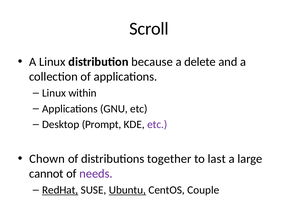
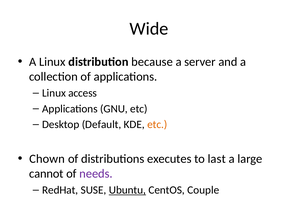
Scroll: Scroll -> Wide
delete: delete -> server
within: within -> access
Prompt: Prompt -> Default
etc at (157, 125) colour: purple -> orange
together: together -> executes
RedHat underline: present -> none
